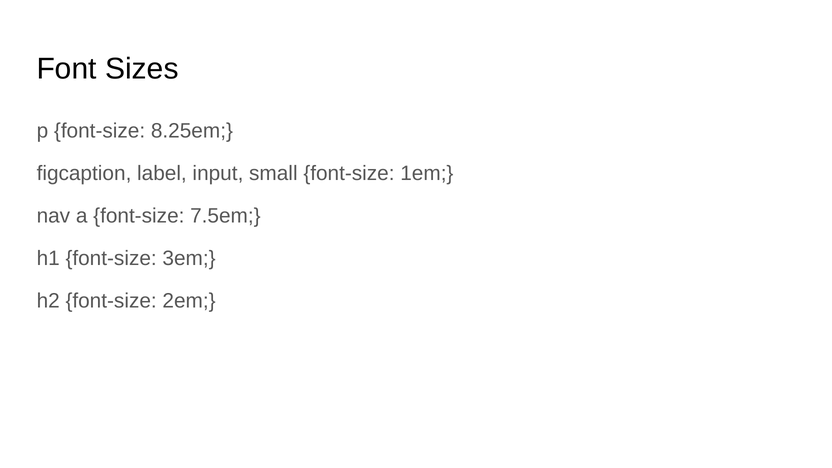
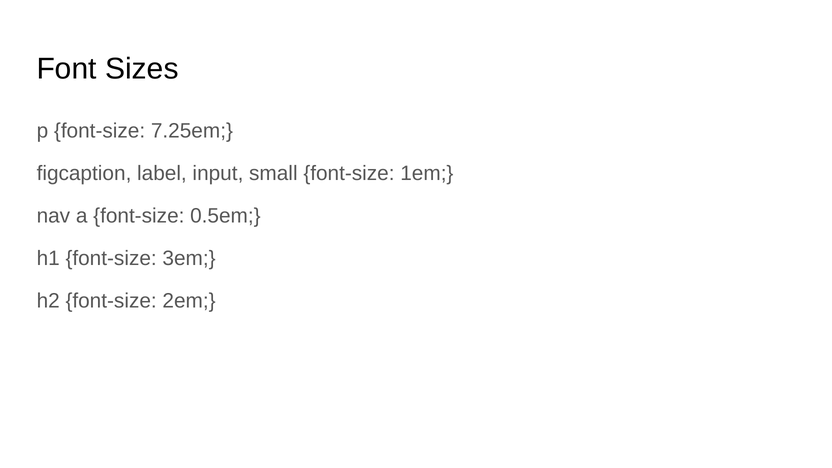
8.25em: 8.25em -> 7.25em
7.5em: 7.5em -> 0.5em
